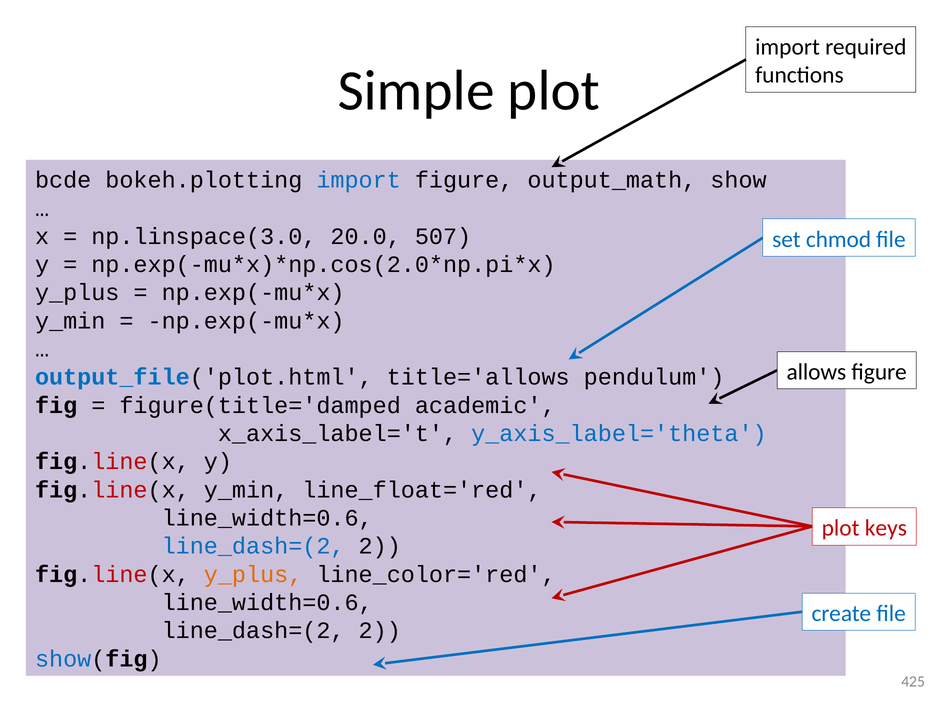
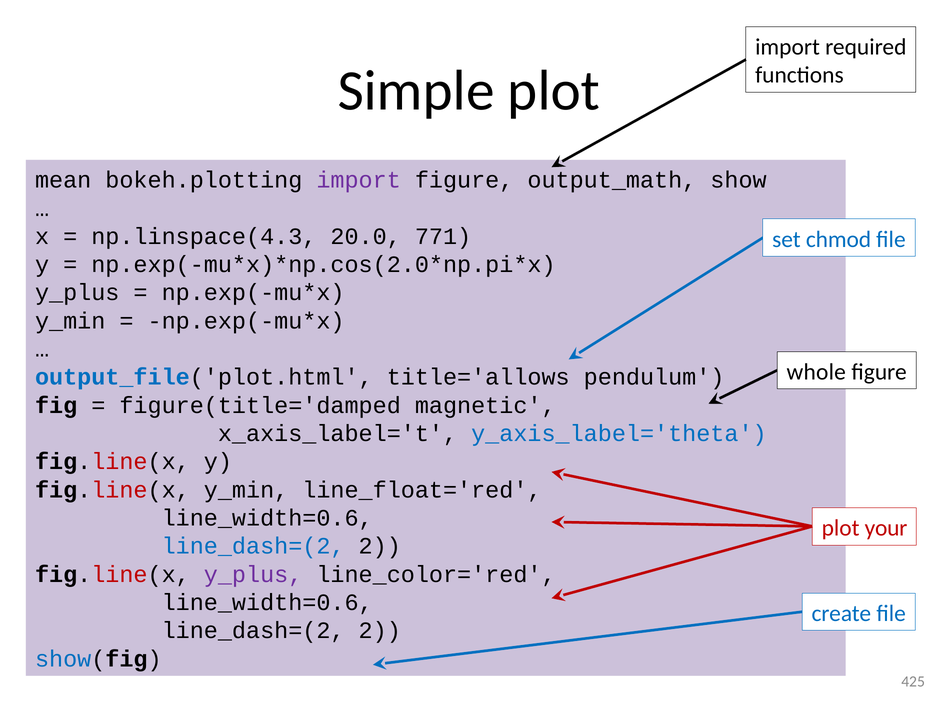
bcde: bcde -> mean
import at (359, 180) colour: blue -> purple
np.linspace(3.0: np.linspace(3.0 -> np.linspace(4.3
507: 507 -> 771
allows: allows -> whole
academic: academic -> magnetic
keys: keys -> your
y_plus at (253, 574) colour: orange -> purple
